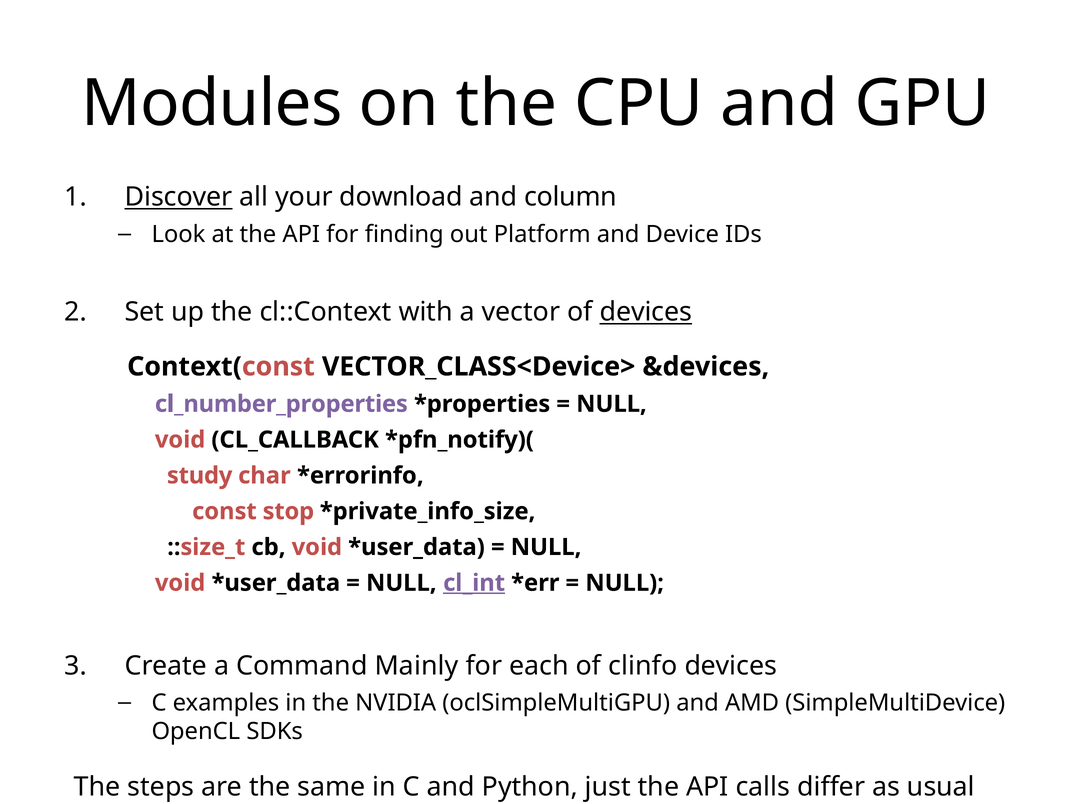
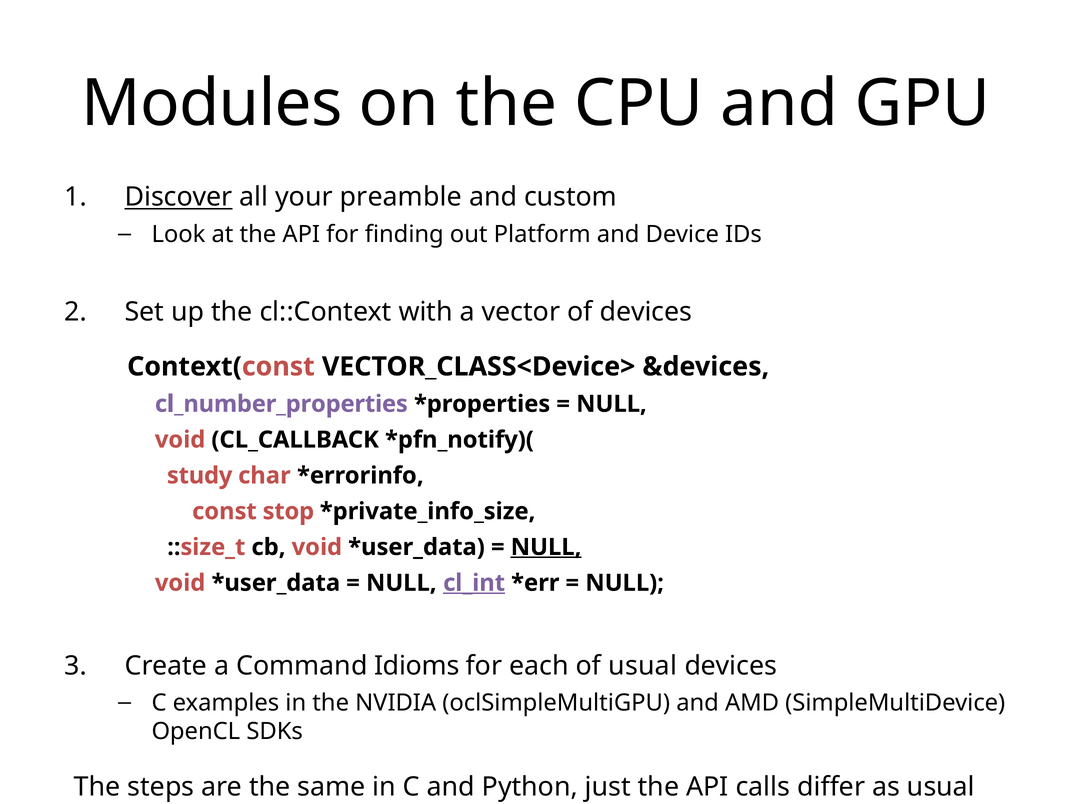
download: download -> preamble
column: column -> custom
devices at (646, 312) underline: present -> none
NULL at (546, 548) underline: none -> present
Mainly: Mainly -> Idioms
of clinfo: clinfo -> usual
